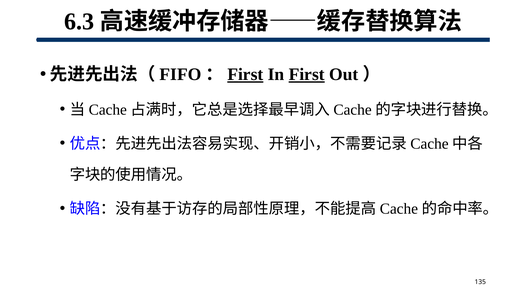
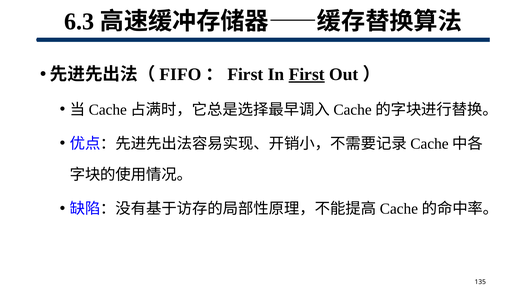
First at (245, 74) underline: present -> none
